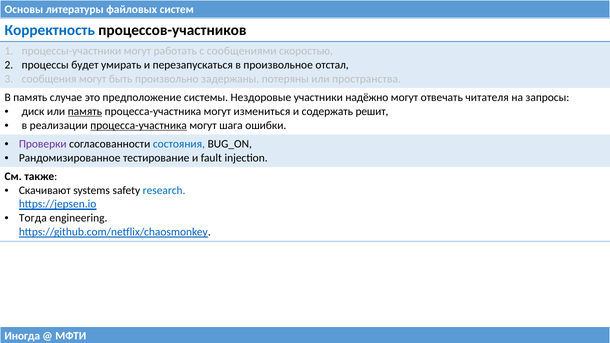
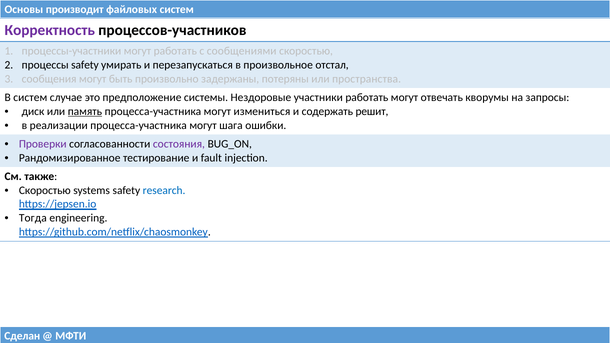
литературы: литературы -> производит
Корректность colour: blue -> purple
процессы будет: будет -> safety
В память: память -> систем
участники надёжно: надёжно -> работать
читателя: читателя -> кворумы
процесса-участника at (139, 125) underline: present -> none
состояния colour: blue -> purple
Скачивают at (45, 190): Скачивают -> Скоростью
Иногда: Иногда -> Сделан
